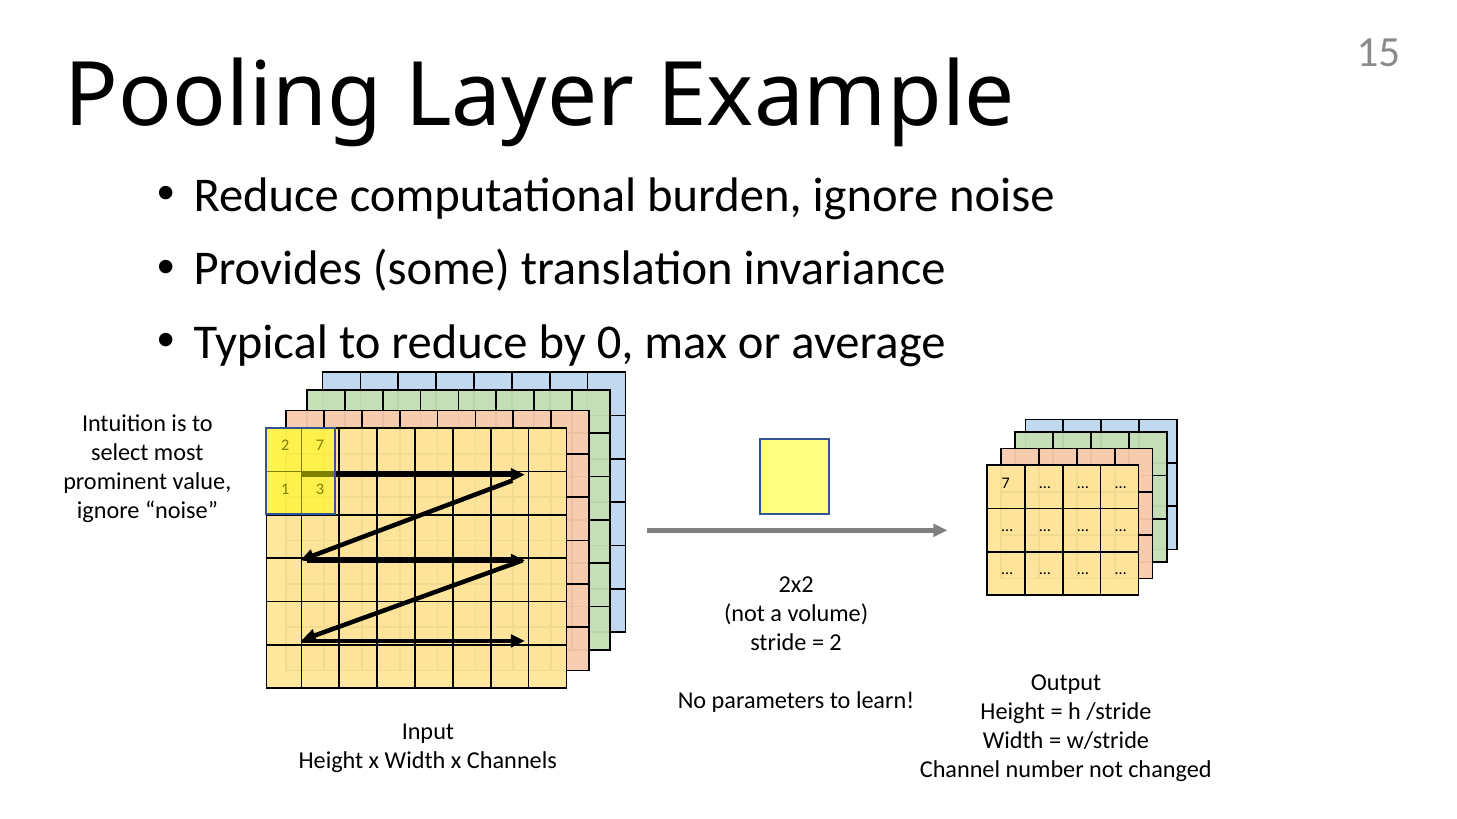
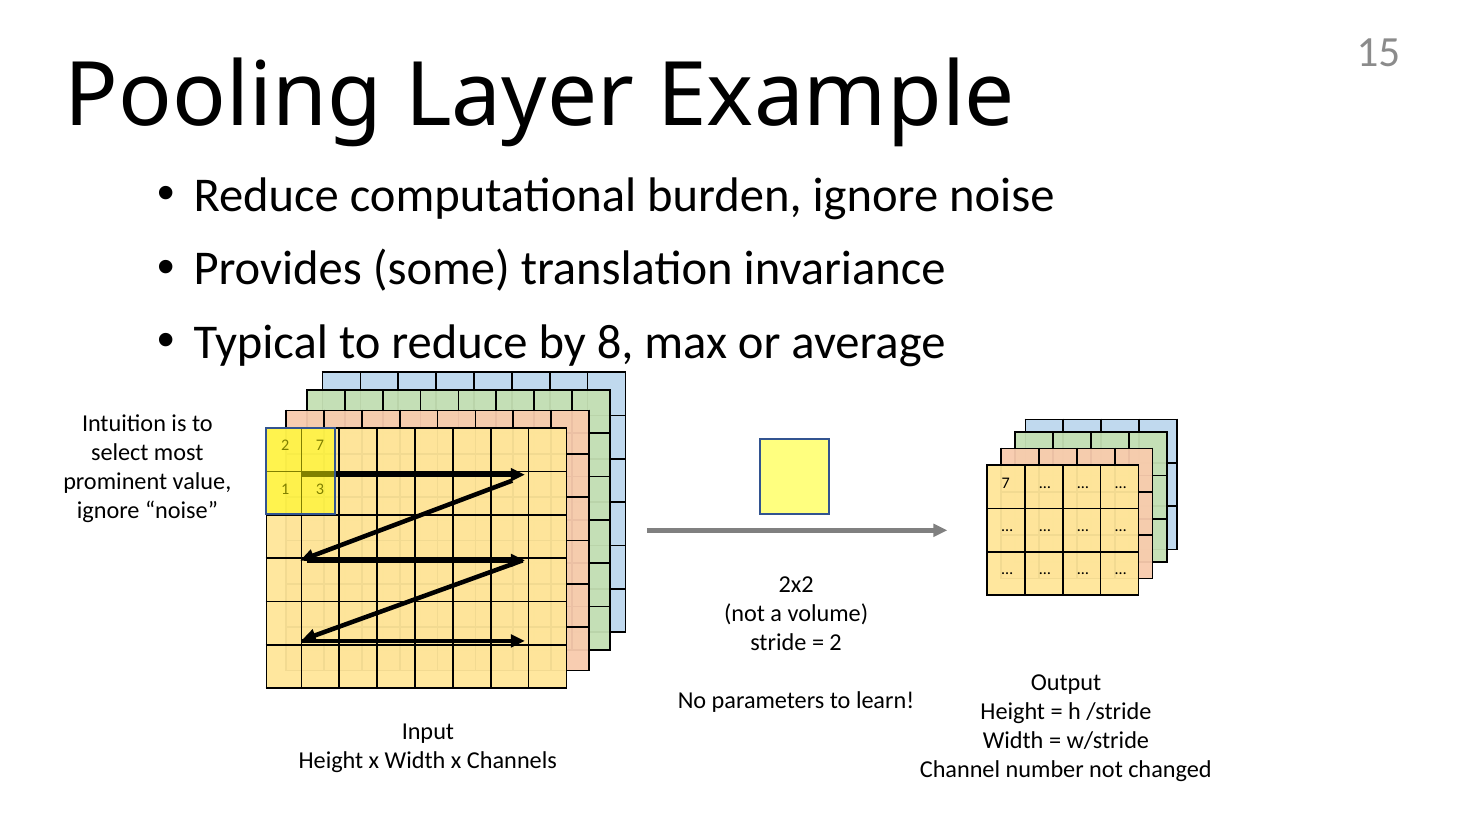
0: 0 -> 8
